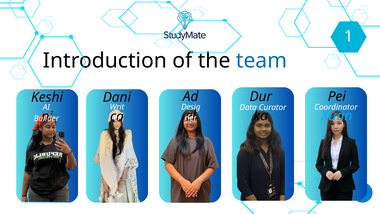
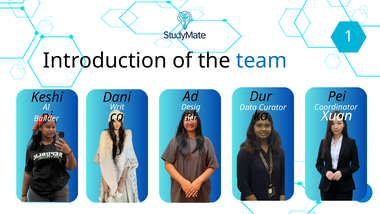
Xuan colour: light blue -> white
